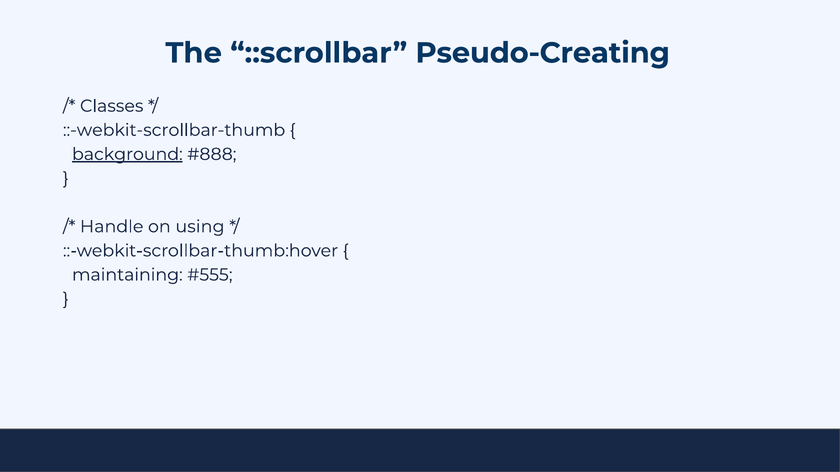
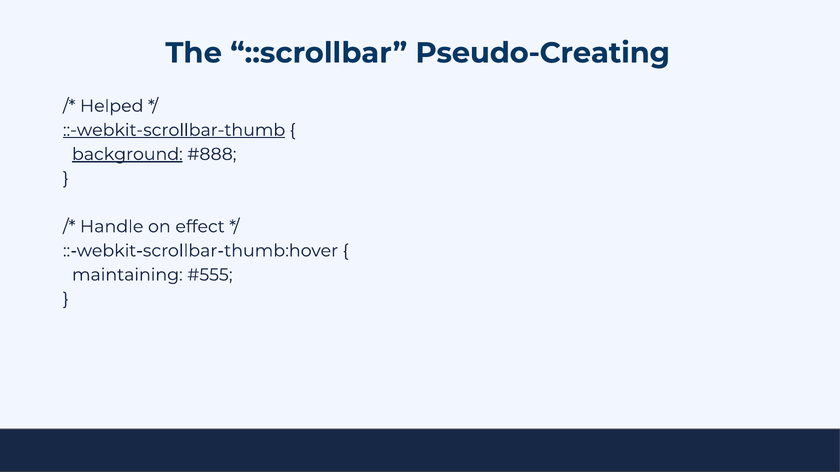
Classes: Classes -> Helped
::-webkit-scrollbar-thumb underline: none -> present
using: using -> effect
